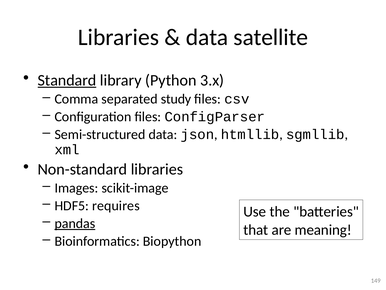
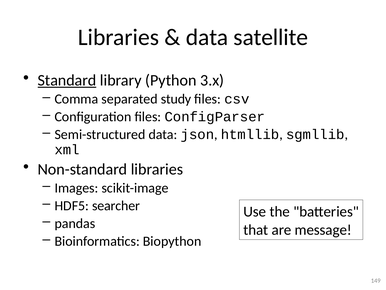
requires: requires -> searcher
pandas underline: present -> none
meaning: meaning -> message
